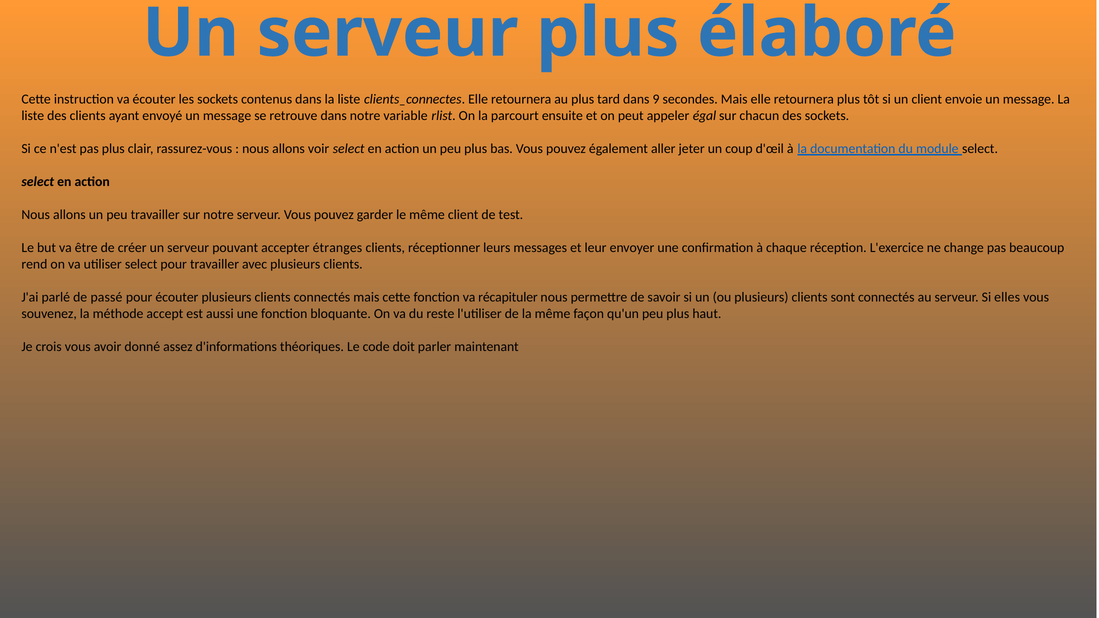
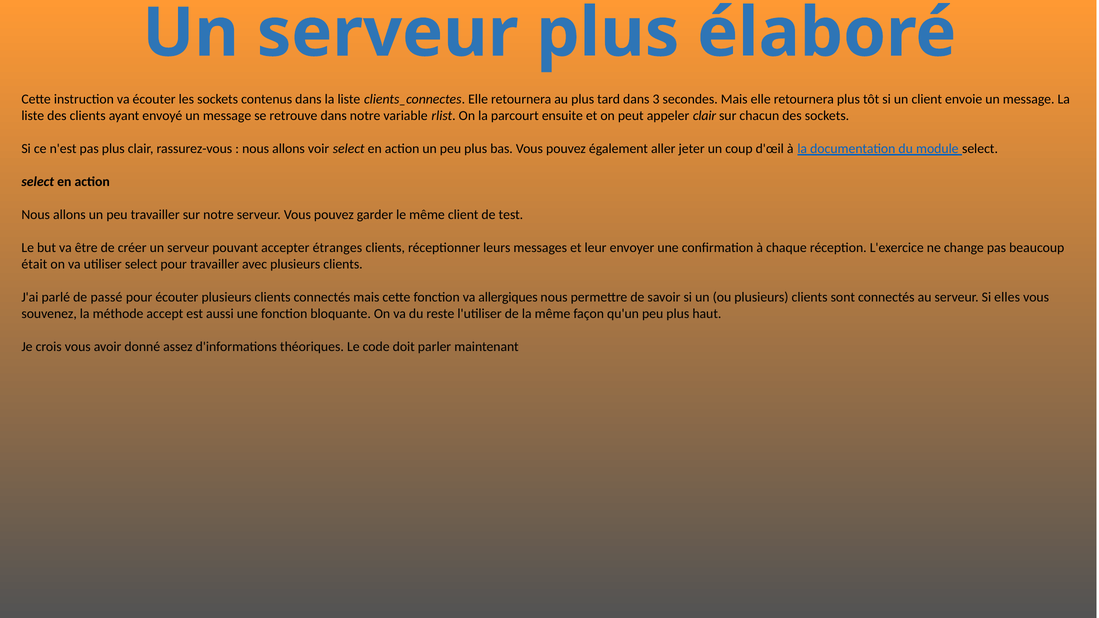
9: 9 -> 3
appeler égal: égal -> clair
rend: rend -> était
récapituler: récapituler -> allergiques
